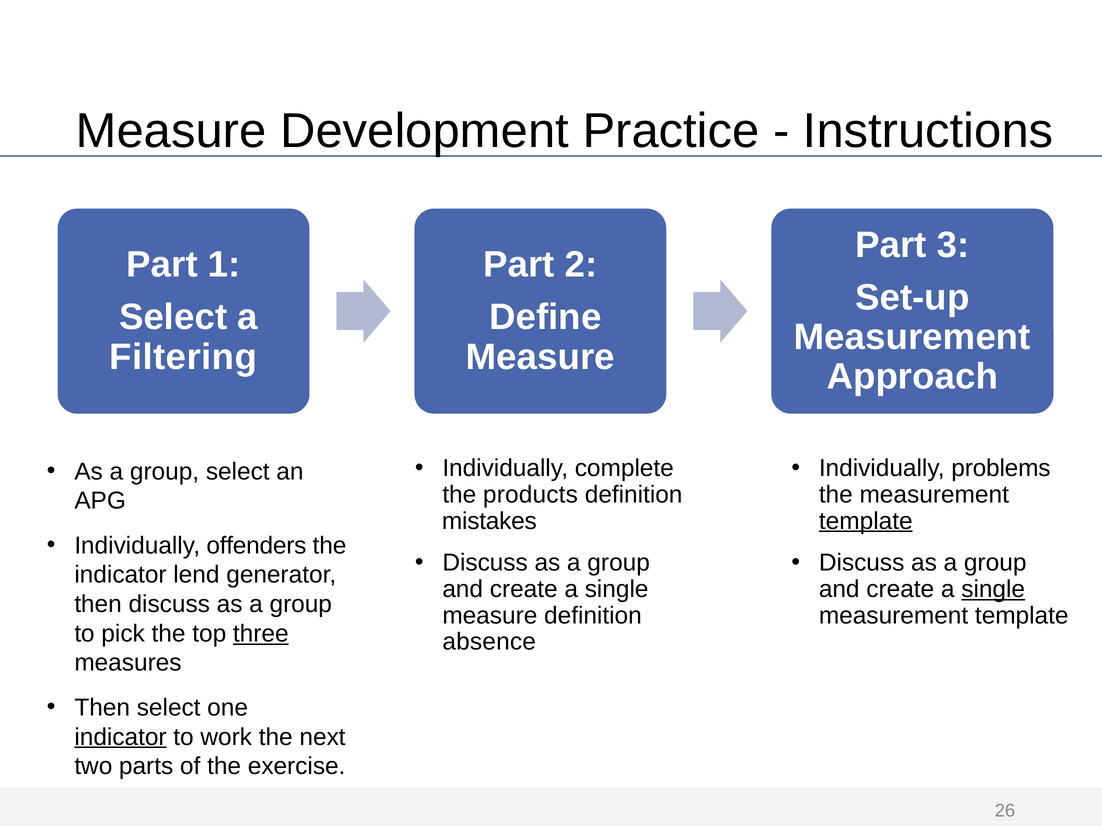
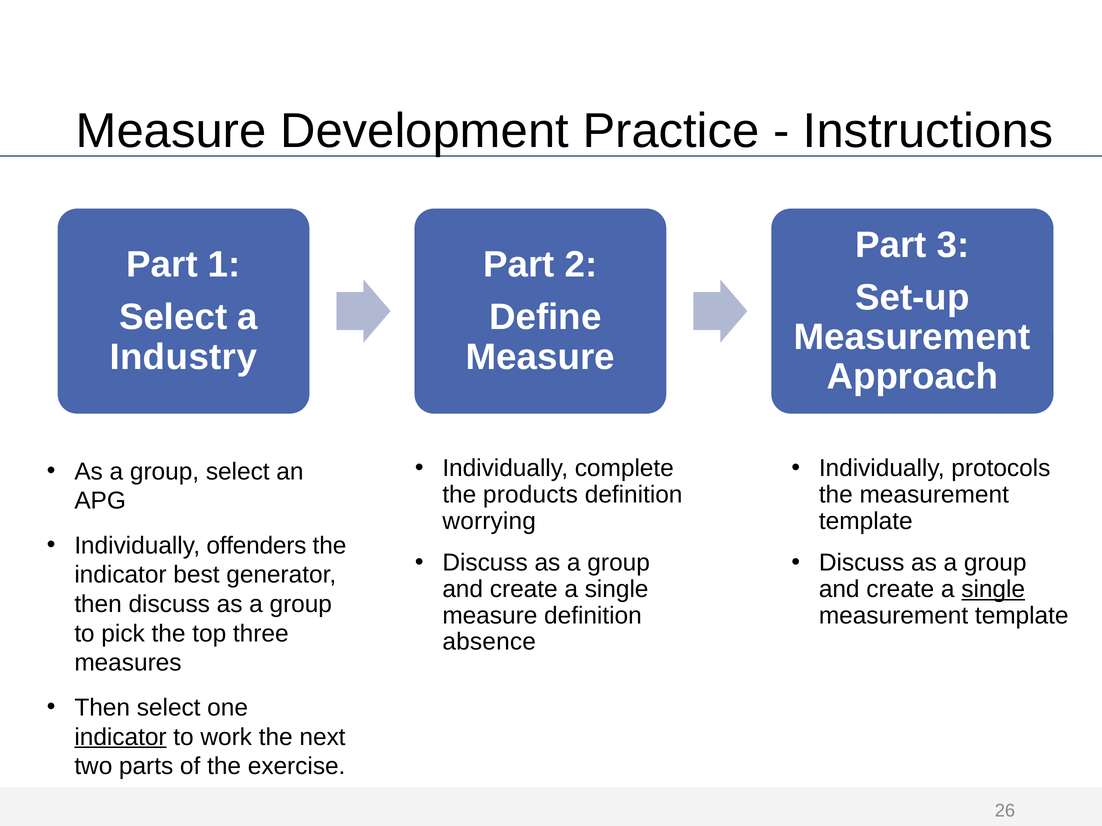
Filtering: Filtering -> Industry
problems: problems -> protocols
mistakes: mistakes -> worrying
template at (866, 521) underline: present -> none
lend: lend -> best
three underline: present -> none
